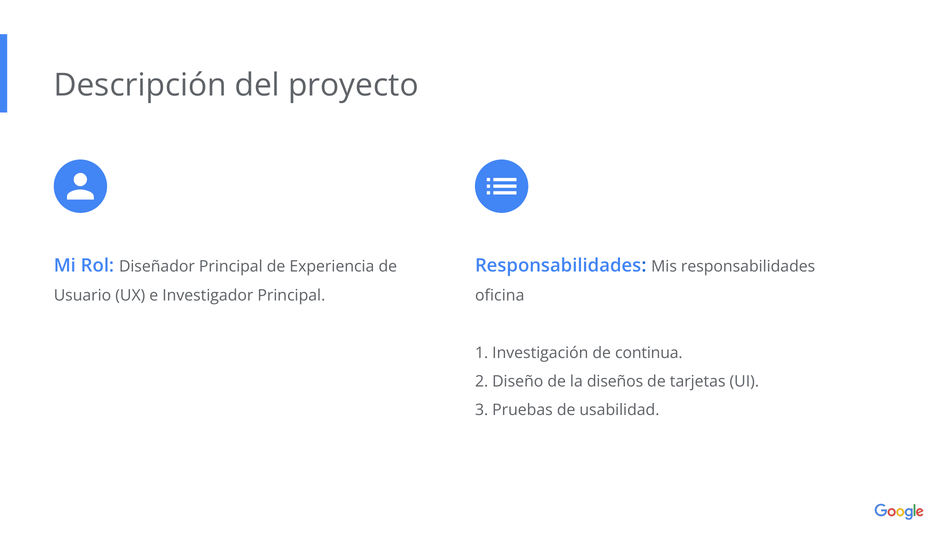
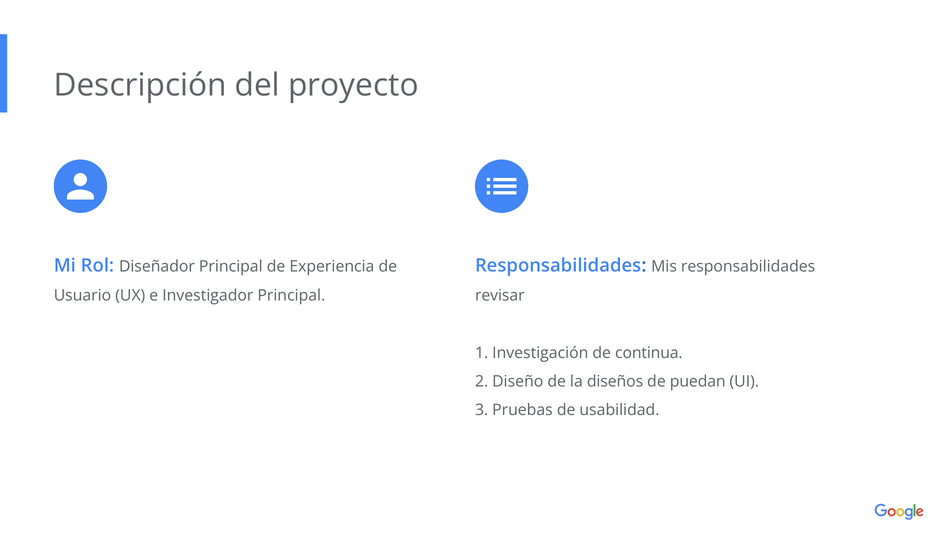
oficina: oficina -> revisar
tarjetas: tarjetas -> puedan
